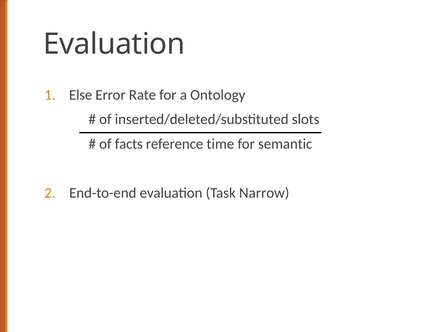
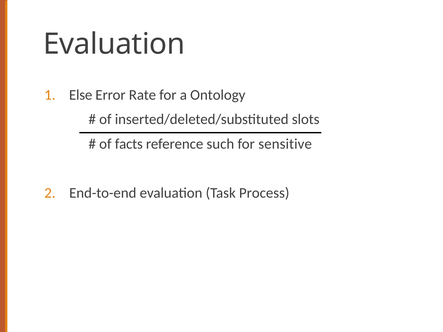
time: time -> such
semantic: semantic -> sensitive
Narrow: Narrow -> Process
